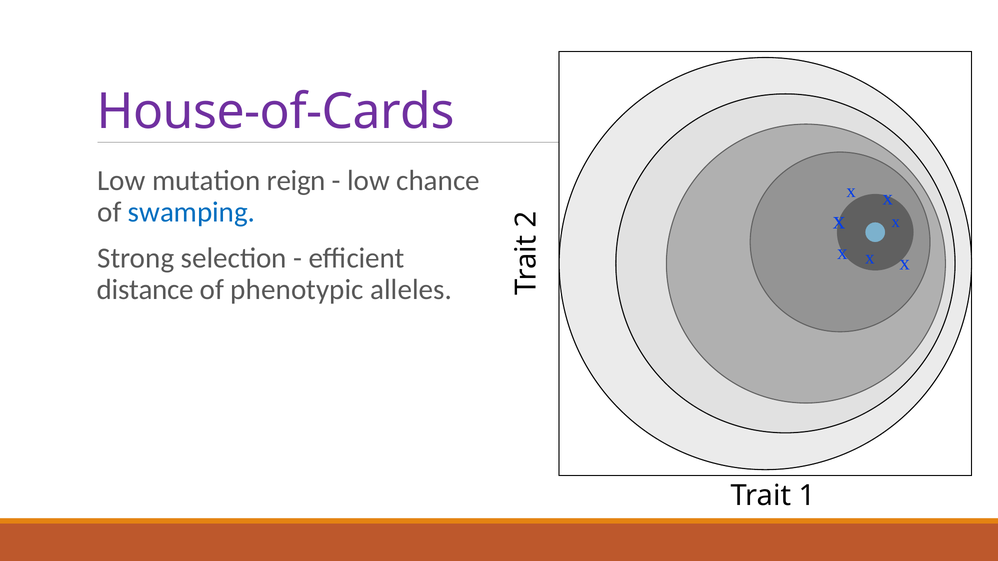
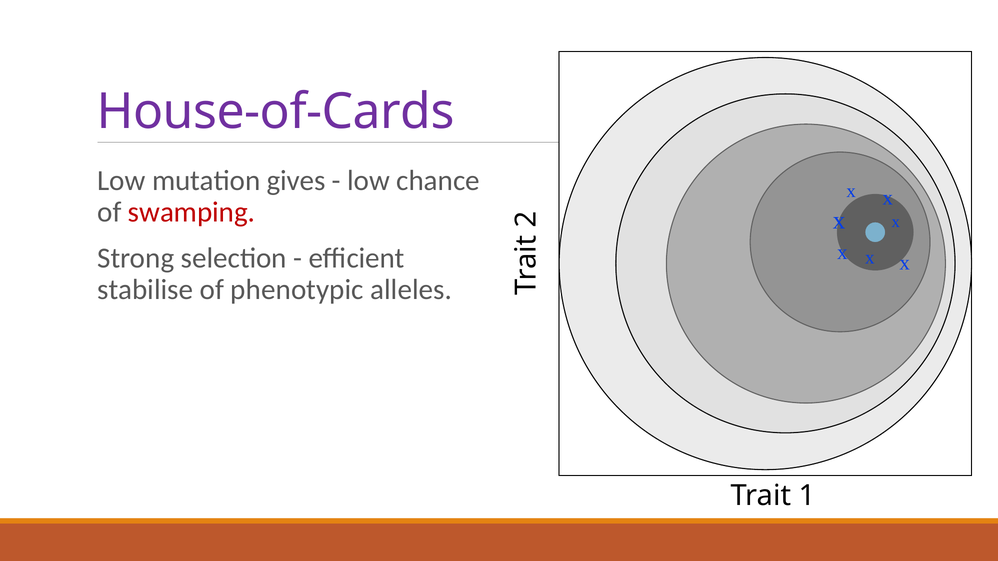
reign: reign -> gives
swamping colour: blue -> red
distance: distance -> stabilise
